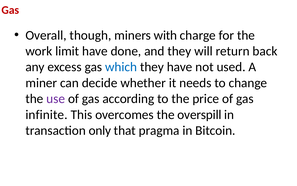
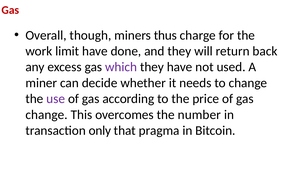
with: with -> thus
which colour: blue -> purple
infinite at (47, 114): infinite -> change
overspill: overspill -> number
